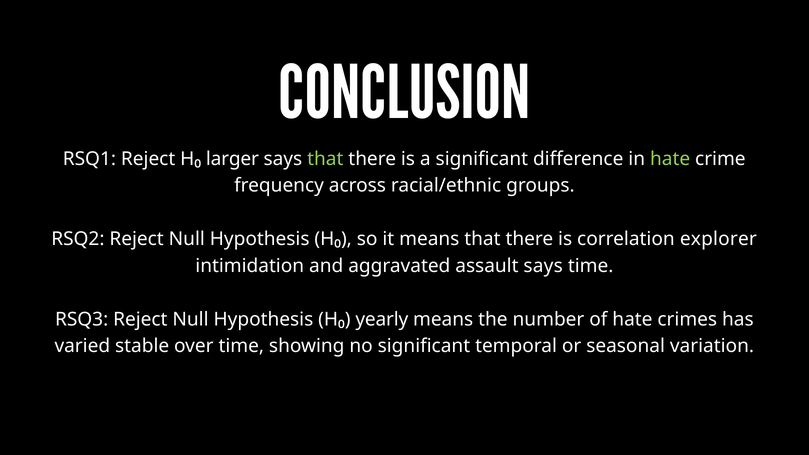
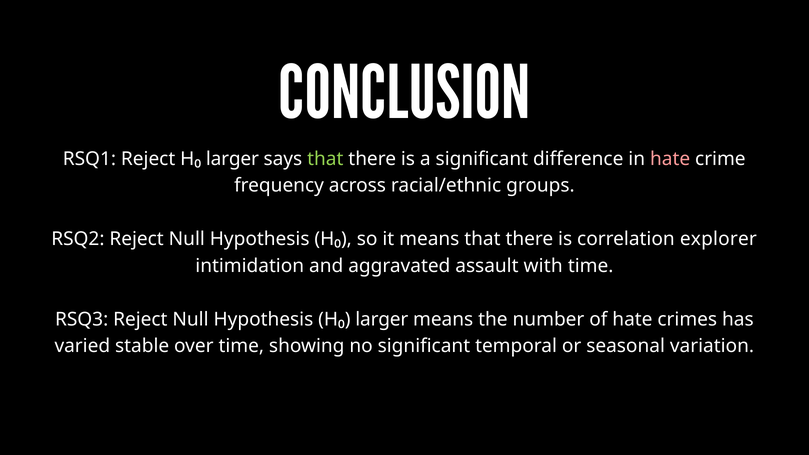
hate at (670, 159) colour: light green -> pink
assault says: says -> with
Hypothesis H₀ yearly: yearly -> larger
